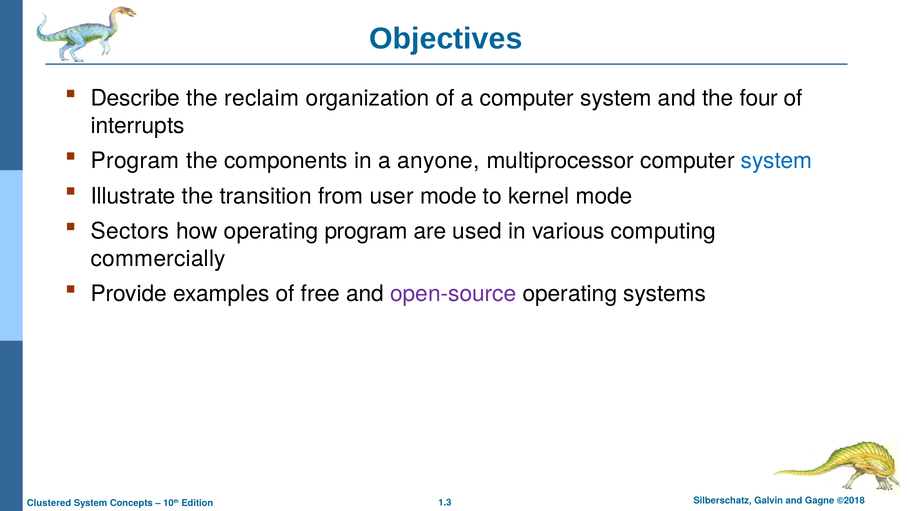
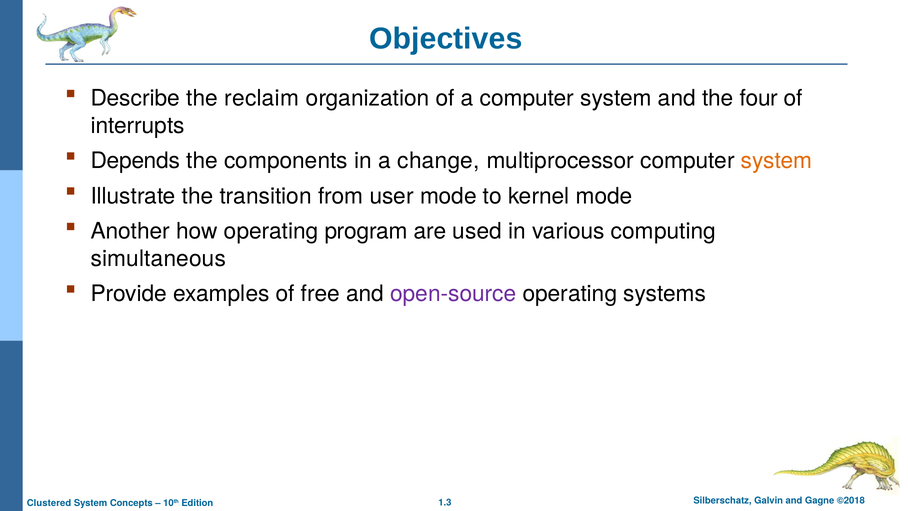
Program at (135, 161): Program -> Depends
anyone: anyone -> change
system at (777, 161) colour: blue -> orange
Sectors: Sectors -> Another
commercially: commercially -> simultaneous
